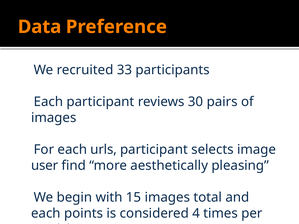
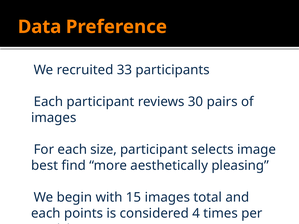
urls: urls -> size
user: user -> best
